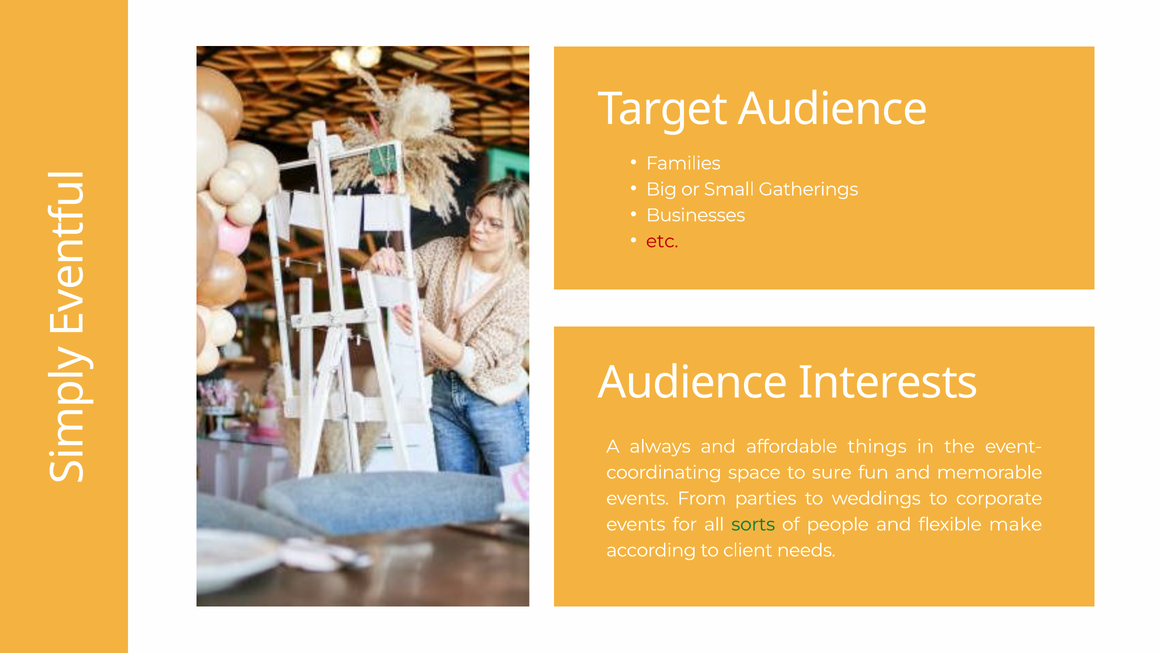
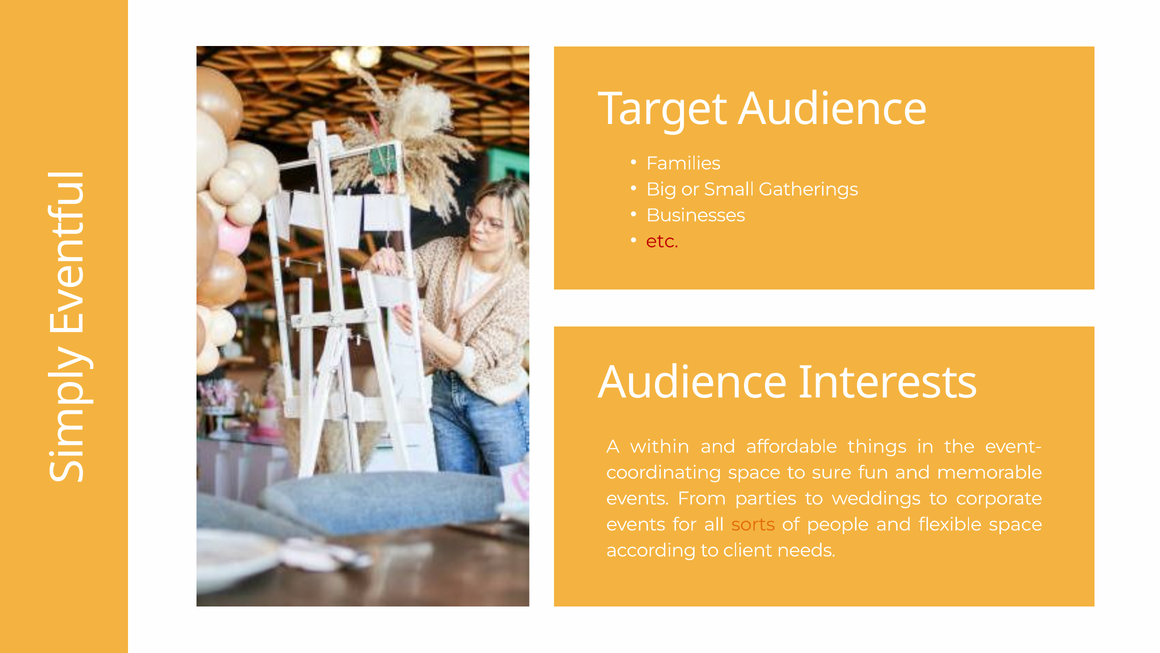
always: always -> within
sorts colour: green -> orange
flexible make: make -> space
